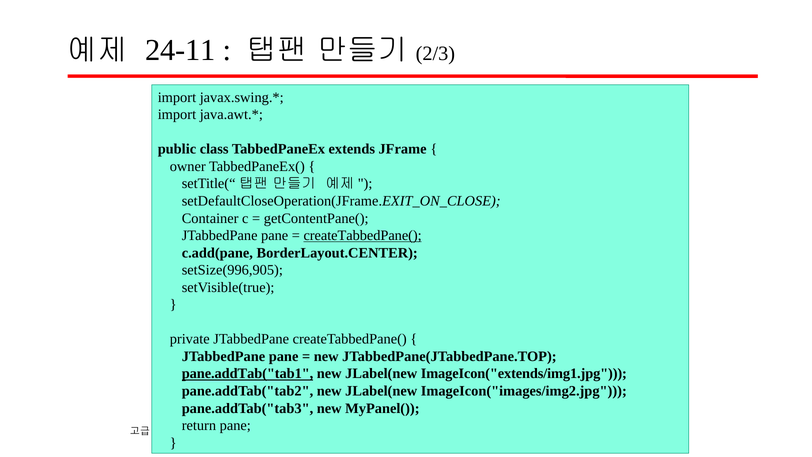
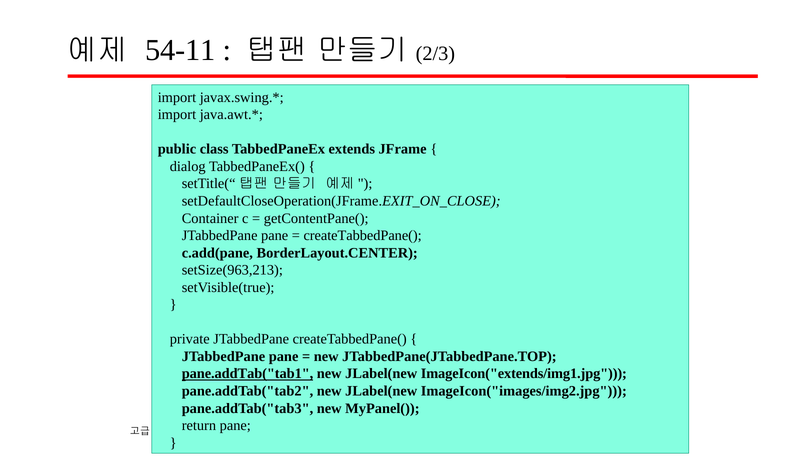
24-11: 24-11 -> 54-11
owner: owner -> dialog
createTabbedPane( at (363, 235) underline: present -> none
setSize(996,905: setSize(996,905 -> setSize(963,213
